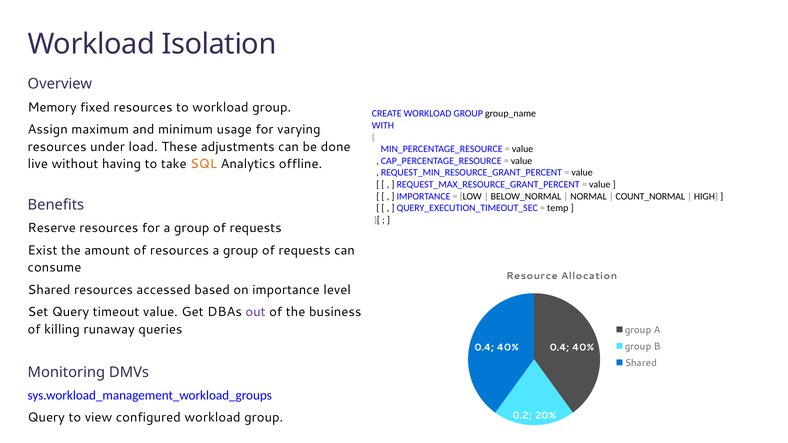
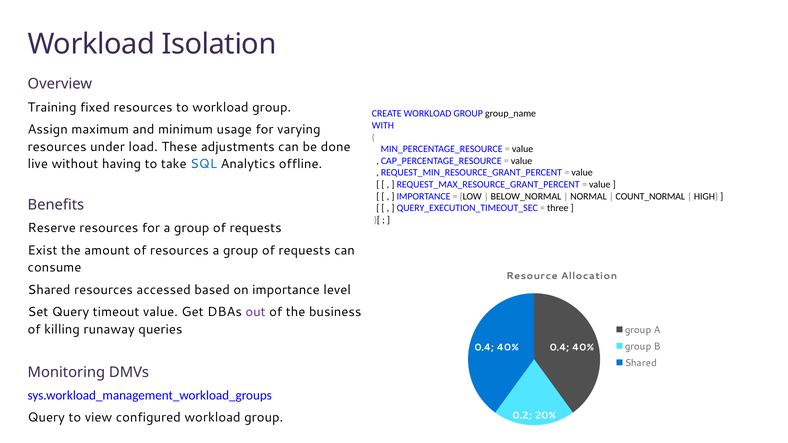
Memory: Memory -> Training
SQL colour: orange -> blue
temp: temp -> three
